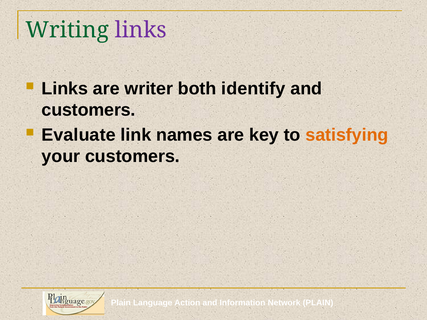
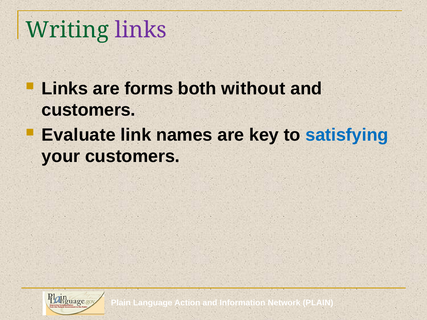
writer: writer -> forms
identify: identify -> without
satisfying colour: orange -> blue
